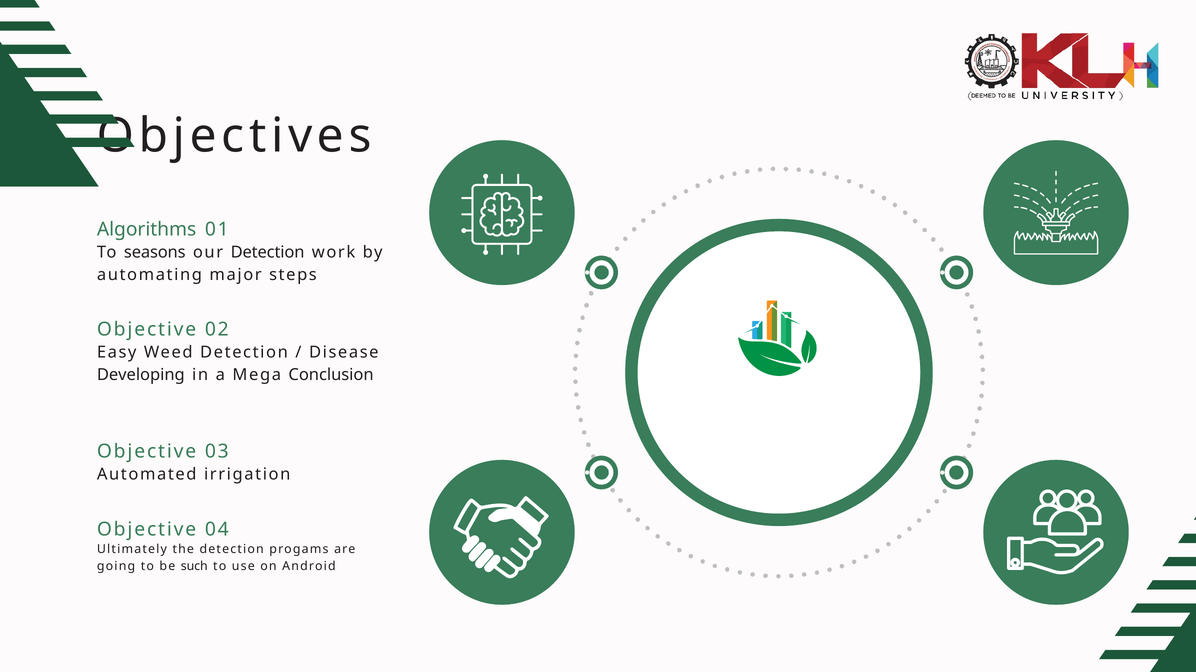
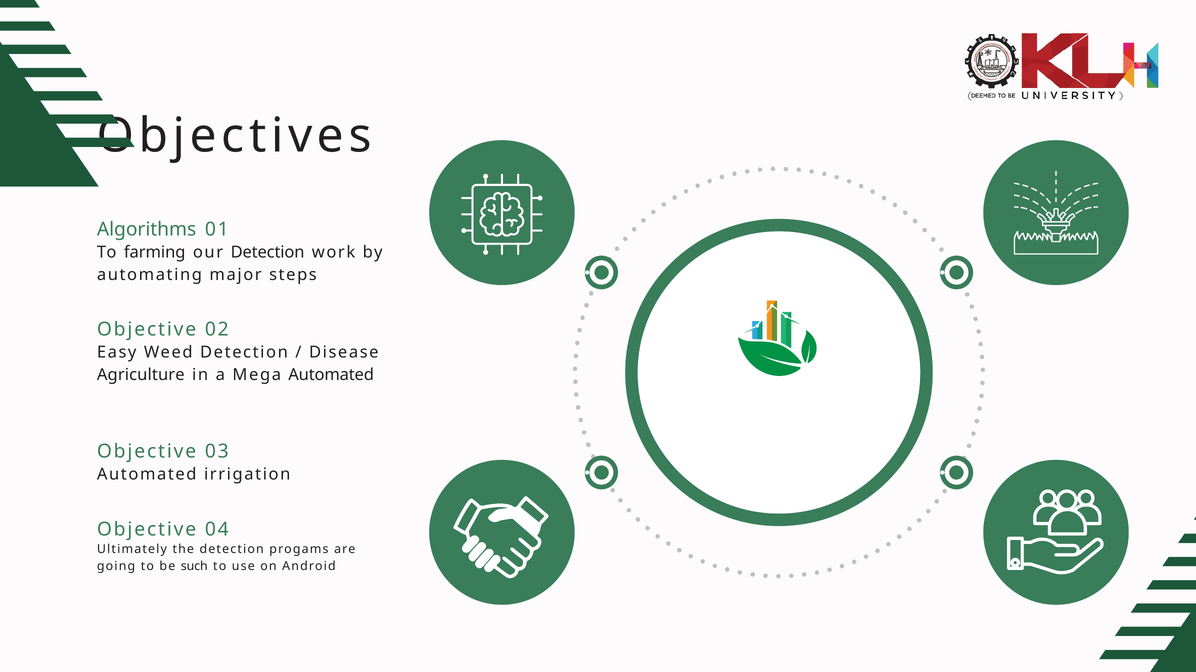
seasons: seasons -> farming
Developing: Developing -> Agriculture
Mega Conclusion: Conclusion -> Automated
